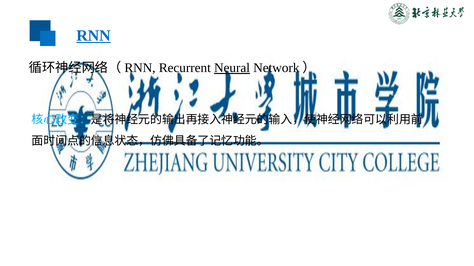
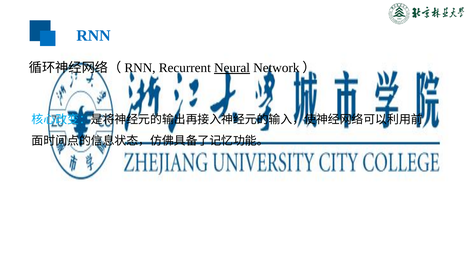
RNN underline: present -> none
